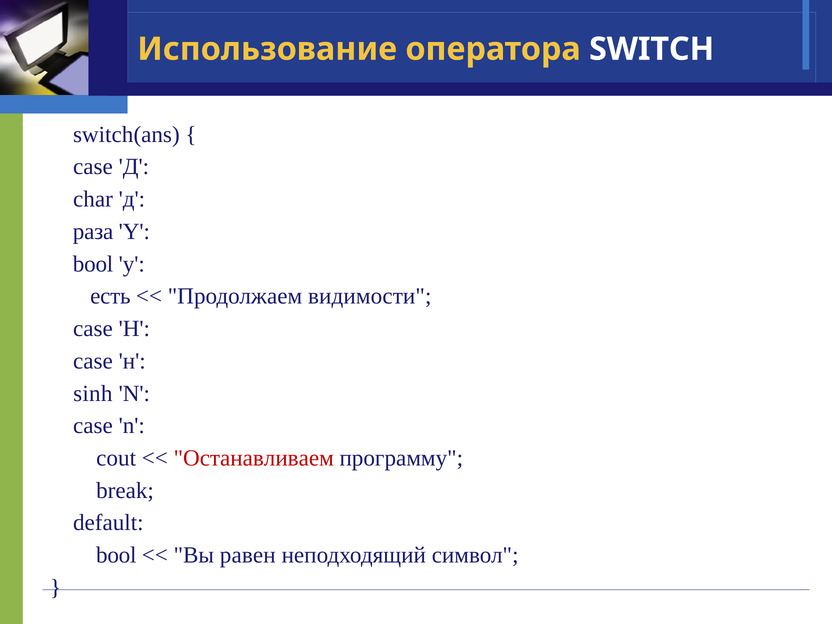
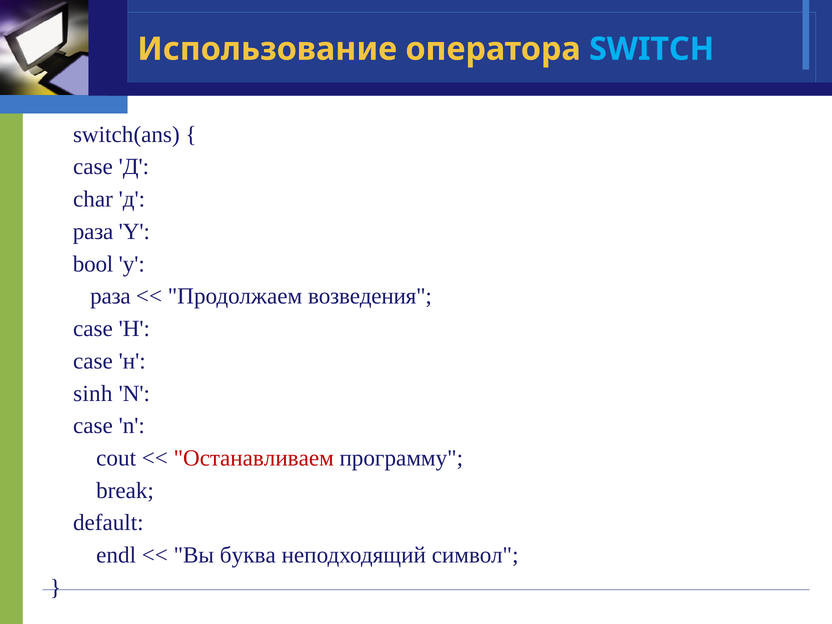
SWITCH colour: white -> light blue
есть at (110, 296): есть -> раза
видимости: видимости -> возведения
bool at (116, 555): bool -> endl
равен: равен -> буква
